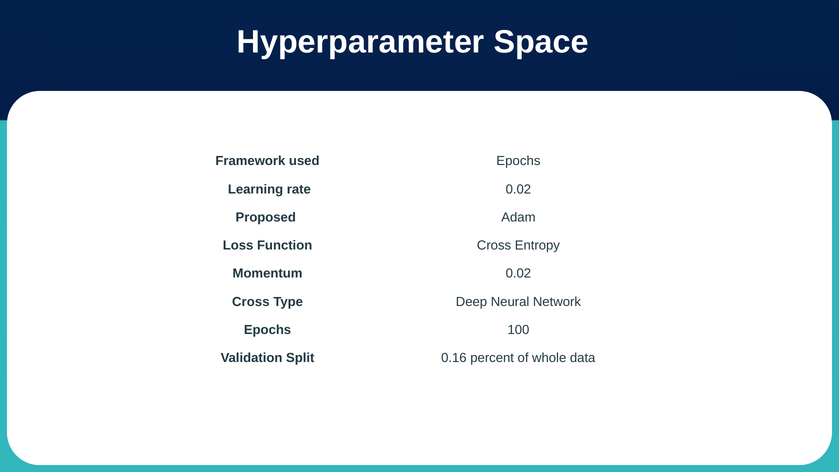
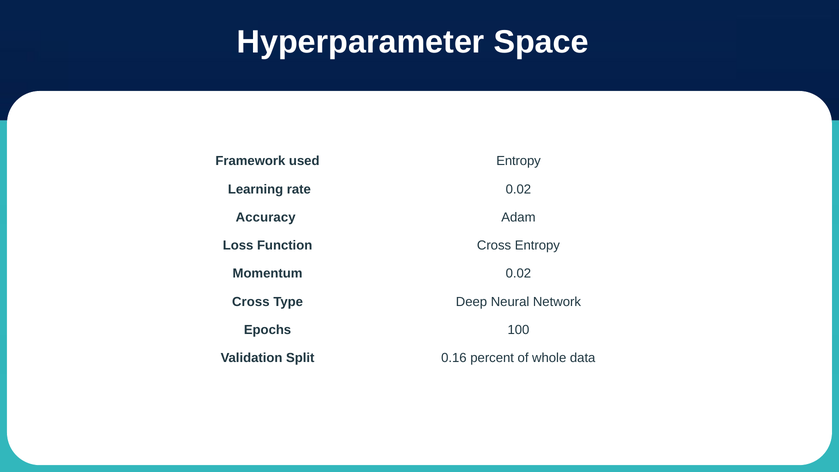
used Epochs: Epochs -> Entropy
Proposed: Proposed -> Accuracy
